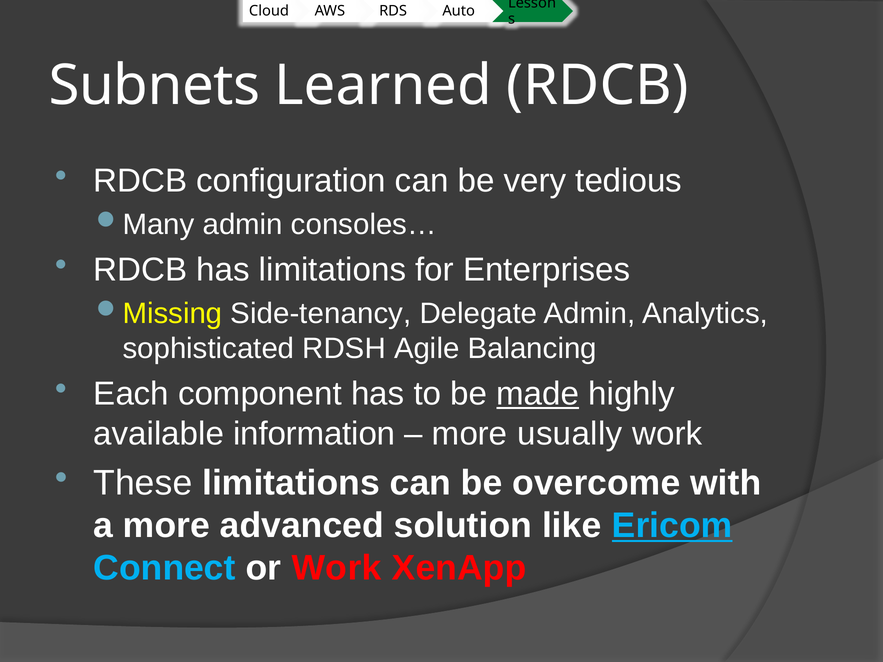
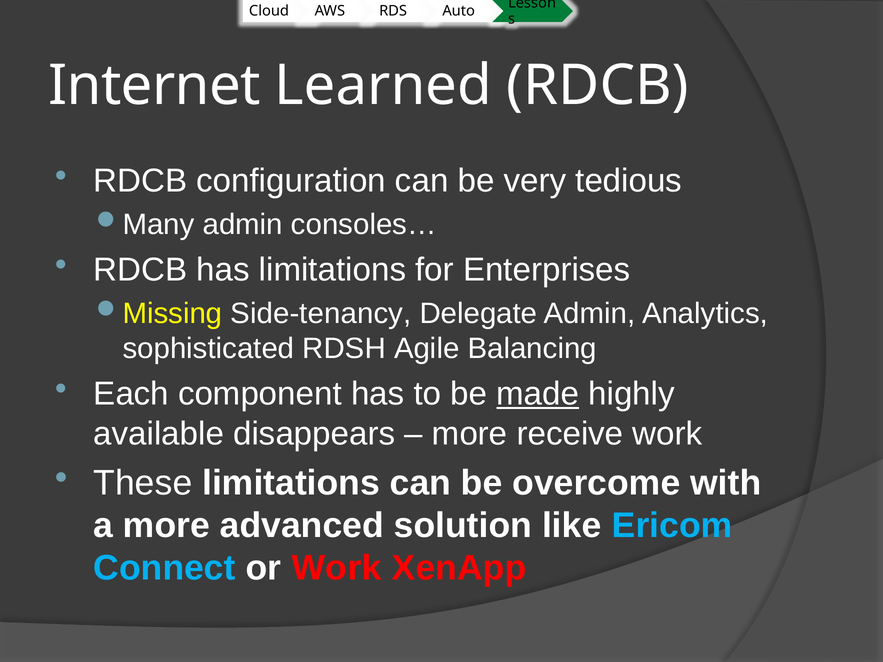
Subnets: Subnets -> Internet
information: information -> disappears
usually: usually -> receive
Ericom underline: present -> none
